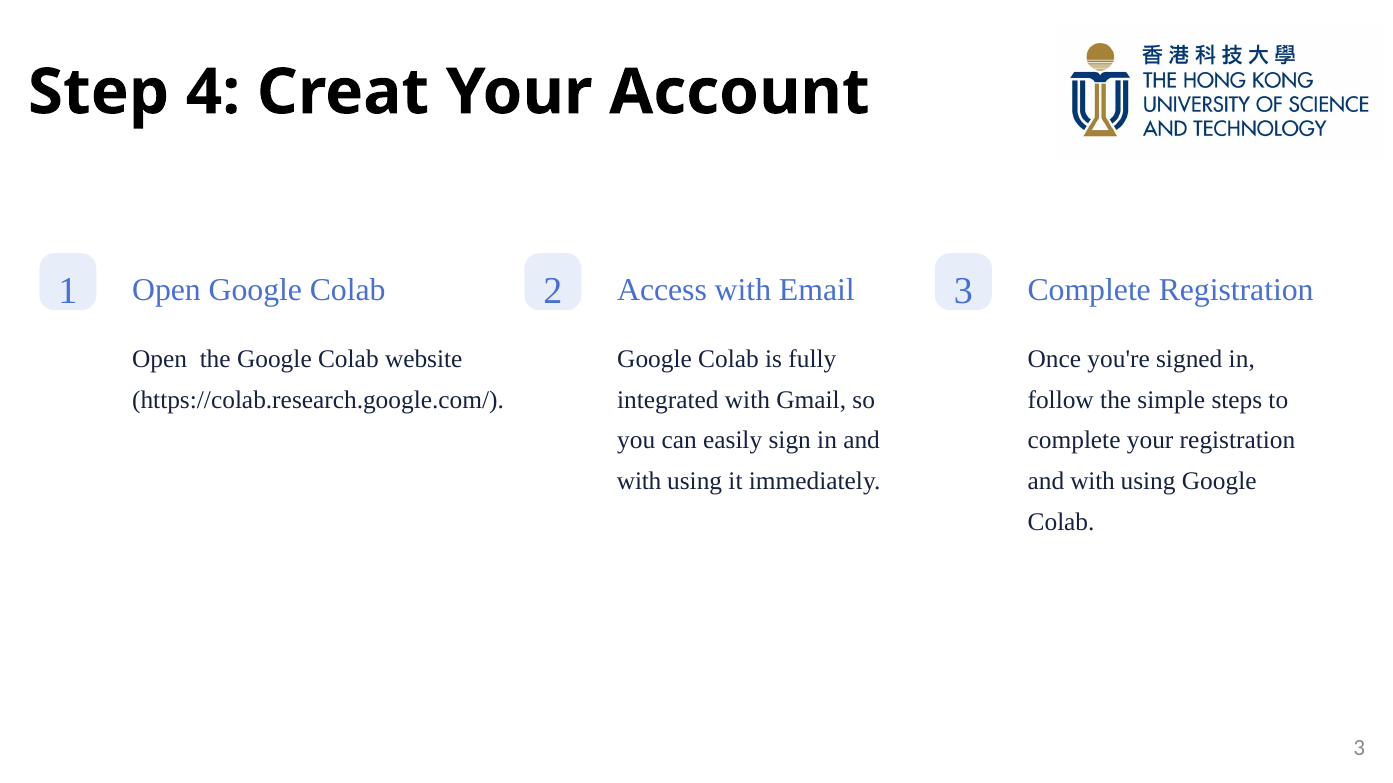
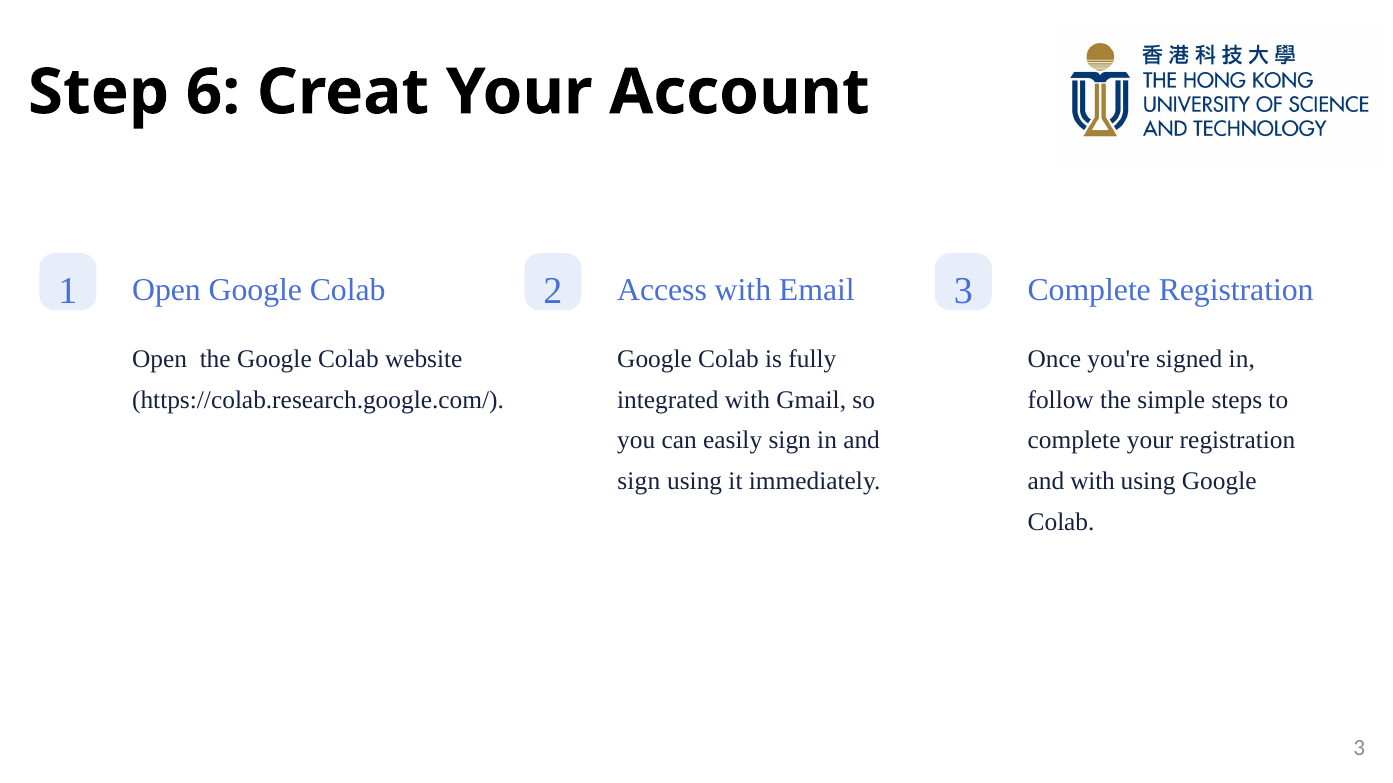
4: 4 -> 6
with at (639, 481): with -> sign
